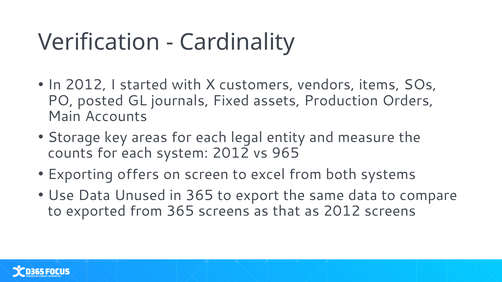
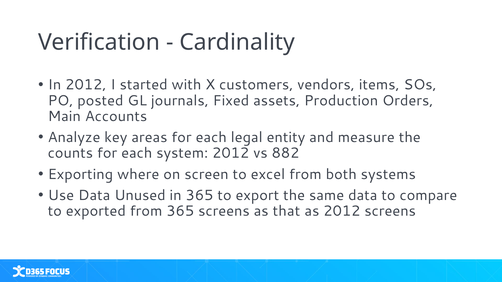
Storage: Storage -> Analyze
965: 965 -> 882
offers: offers -> where
